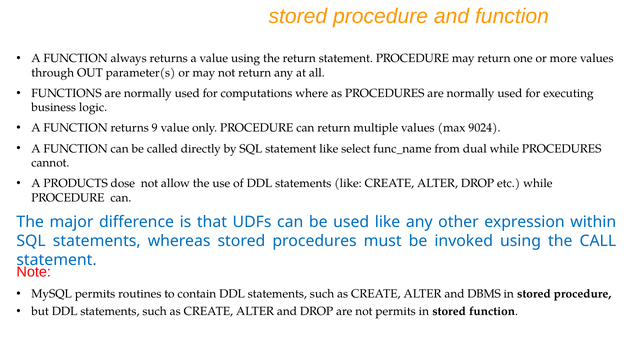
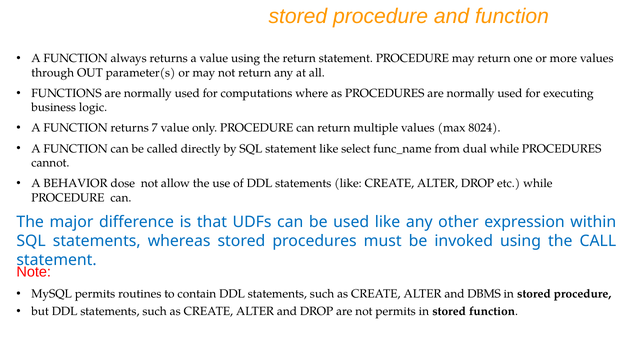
9: 9 -> 7
9024: 9024 -> 8024
PRODUCTS: PRODUCTS -> BEHAVIOR
